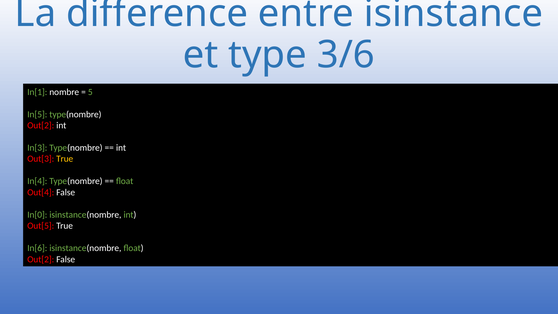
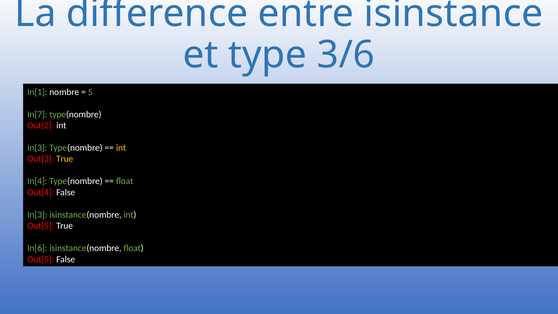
In[5: In[5 -> In[7
int at (121, 148) colour: white -> yellow
In[0 at (37, 215): In[0 -> In[3
Out[2 at (41, 259): Out[2 -> Out[5
